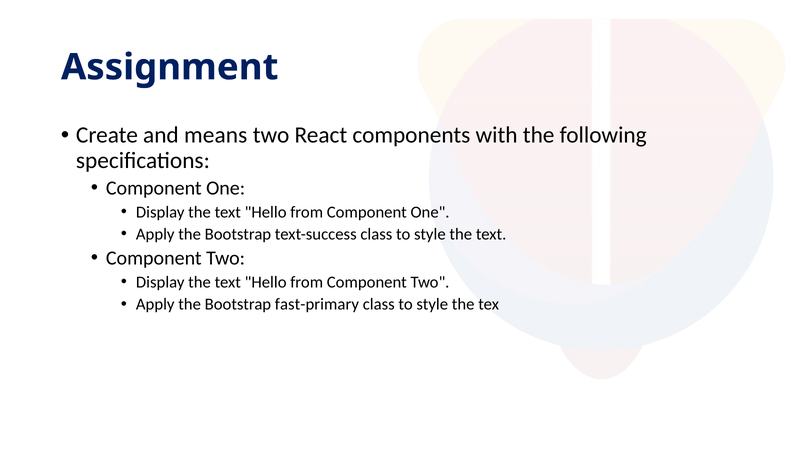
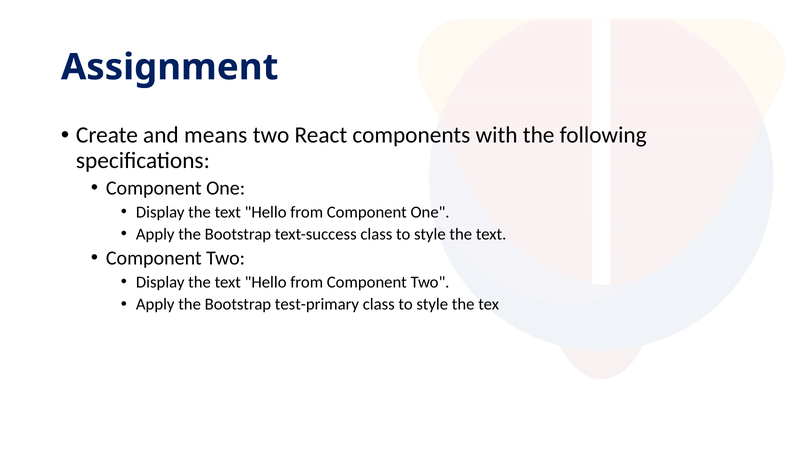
fast-primary: fast-primary -> test-primary
